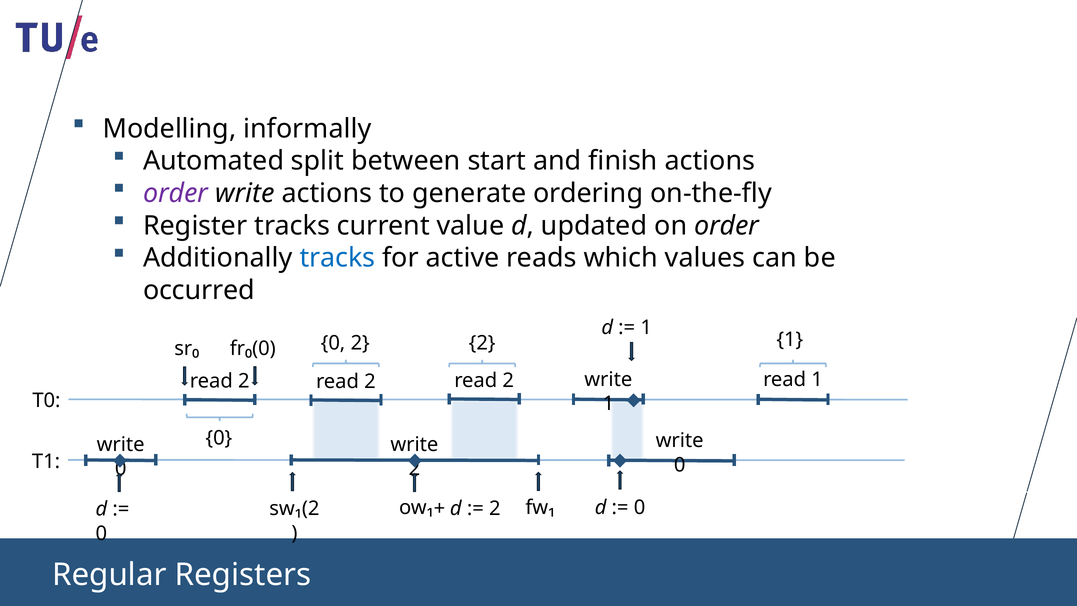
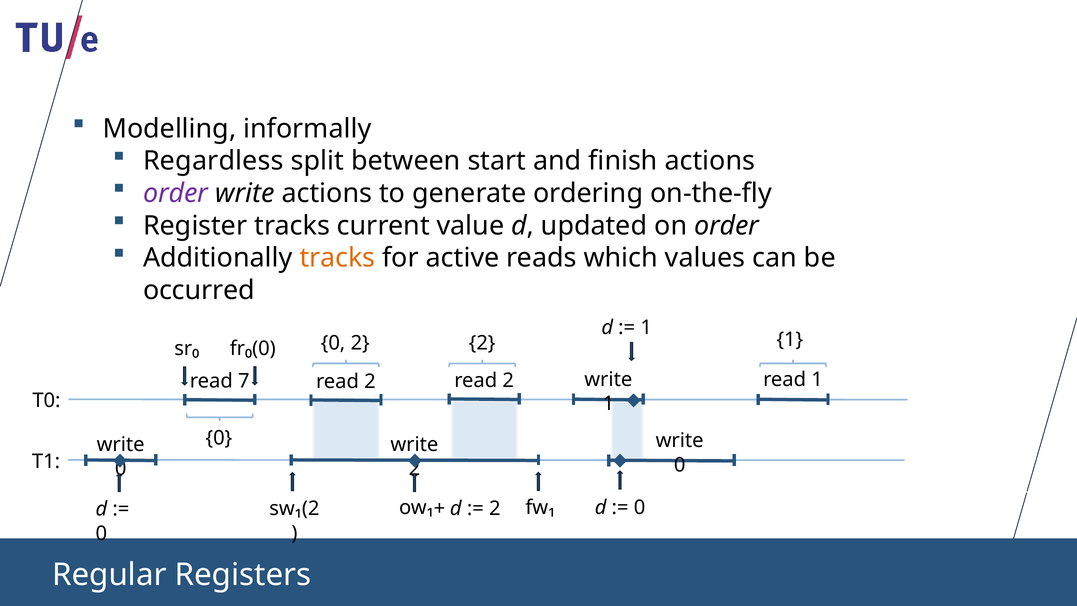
Automated: Automated -> Regardless
tracks at (337, 258) colour: blue -> orange
2 at (244, 381): 2 -> 7
